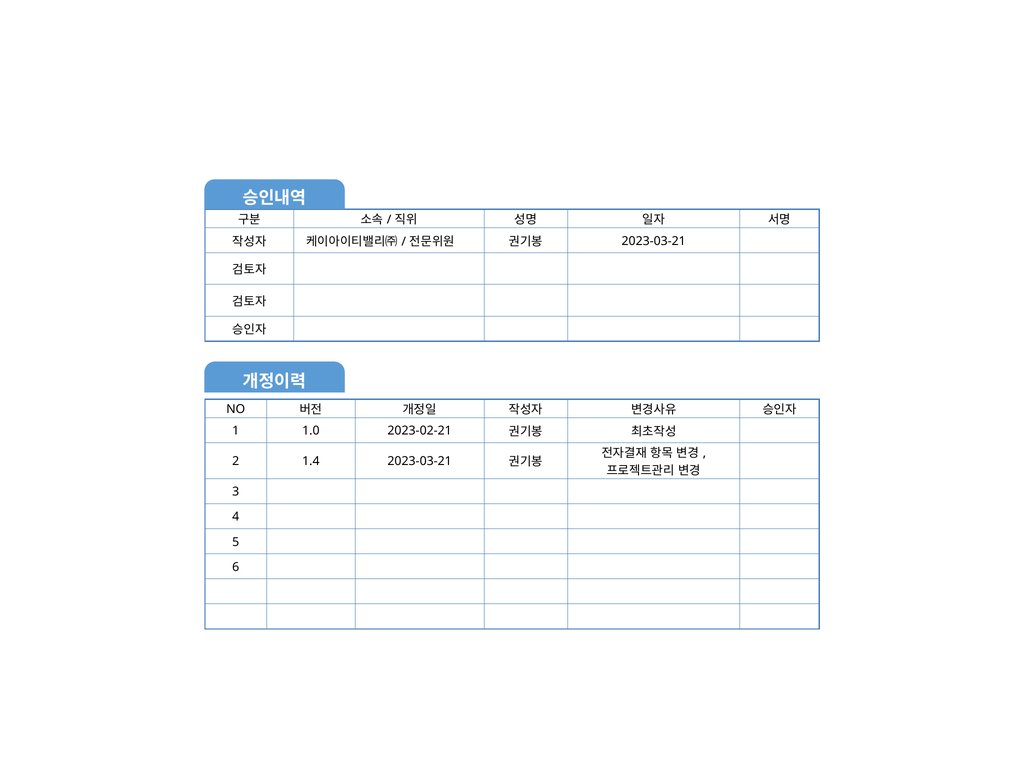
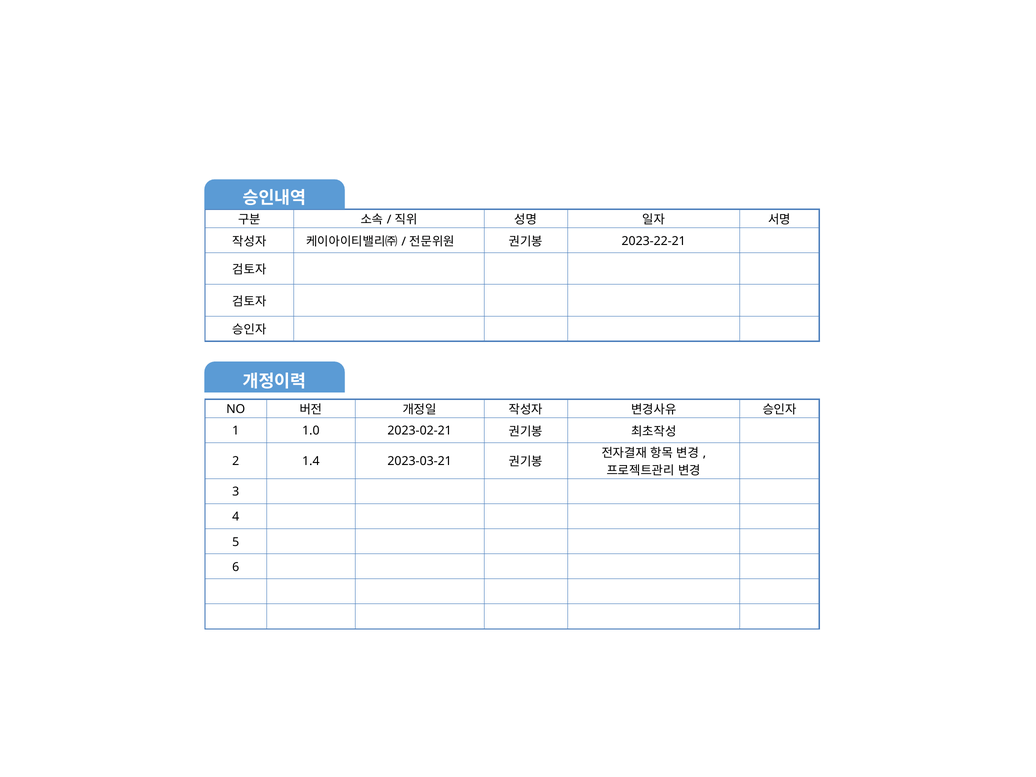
2023-03-21 at (654, 241): 2023-03-21 -> 2023-22-21
